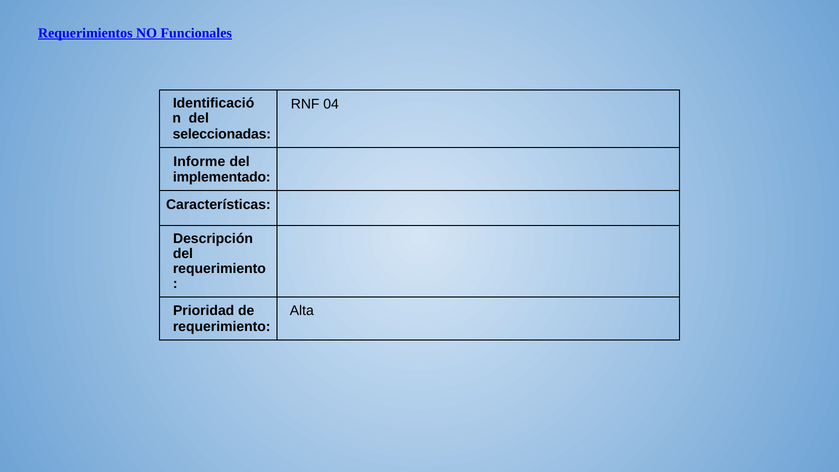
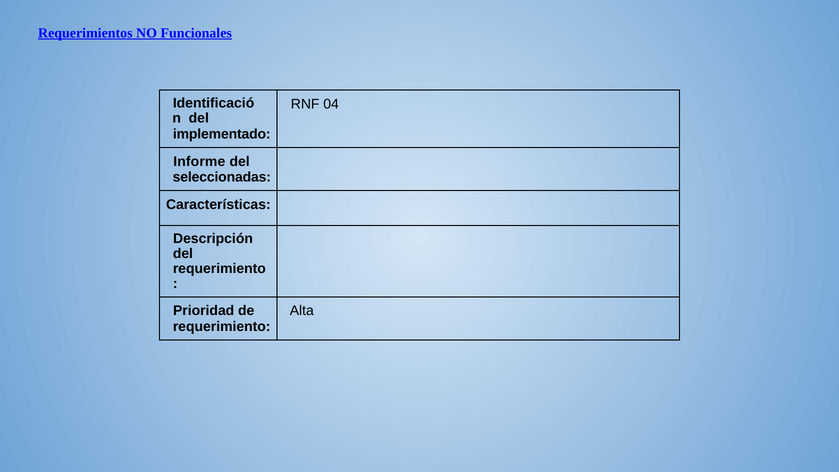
seleccionadas: seleccionadas -> implementado
implementado: implementado -> seleccionadas
